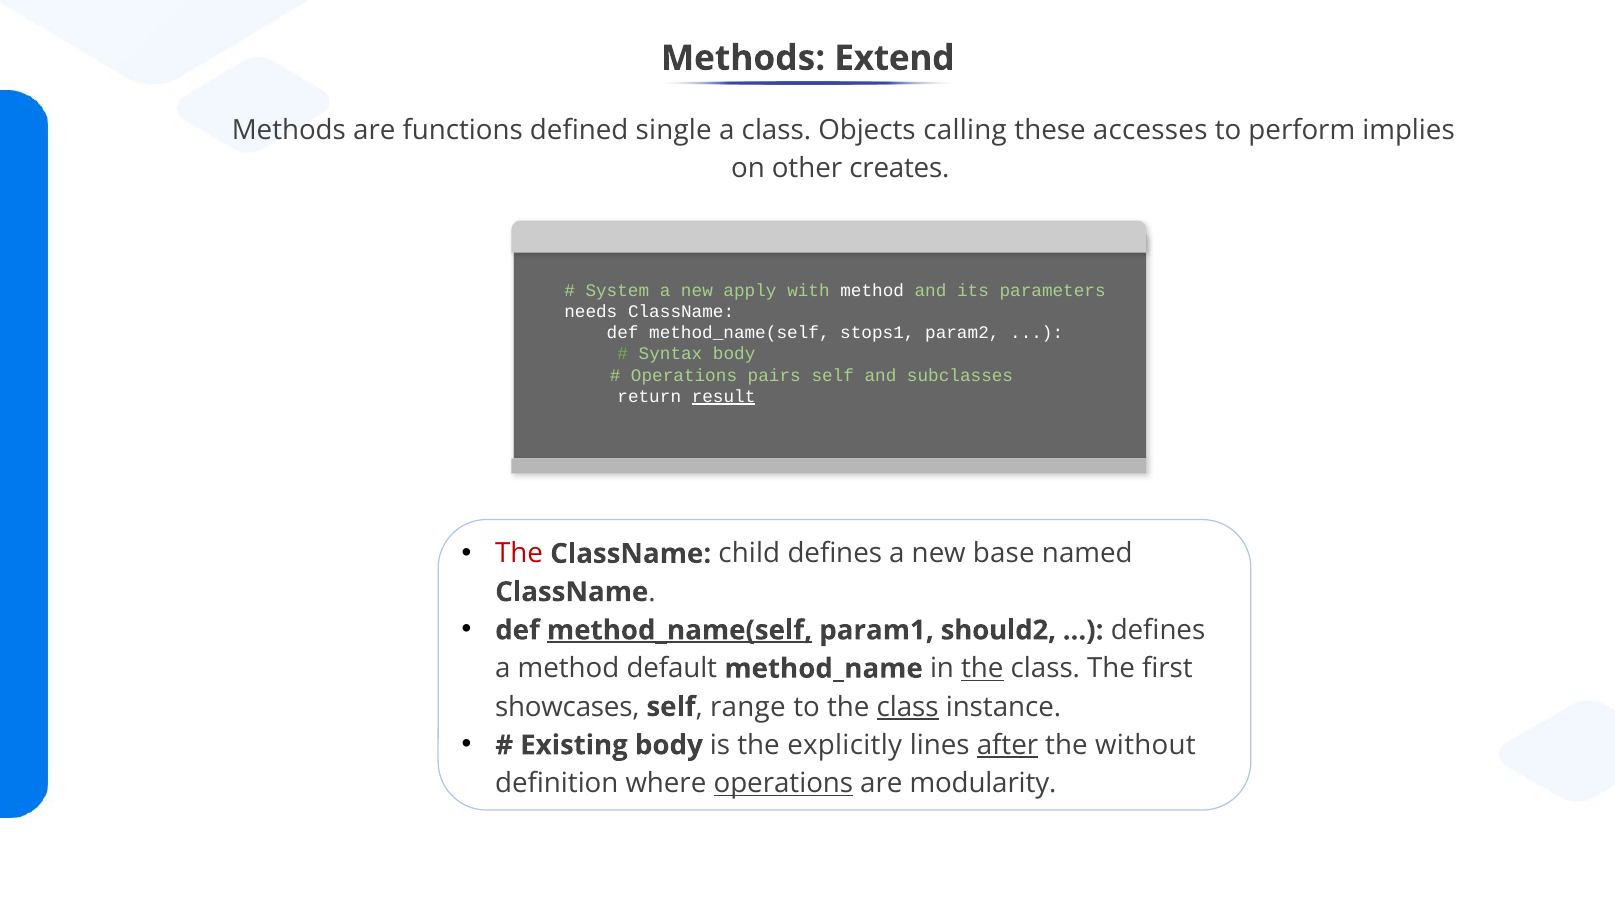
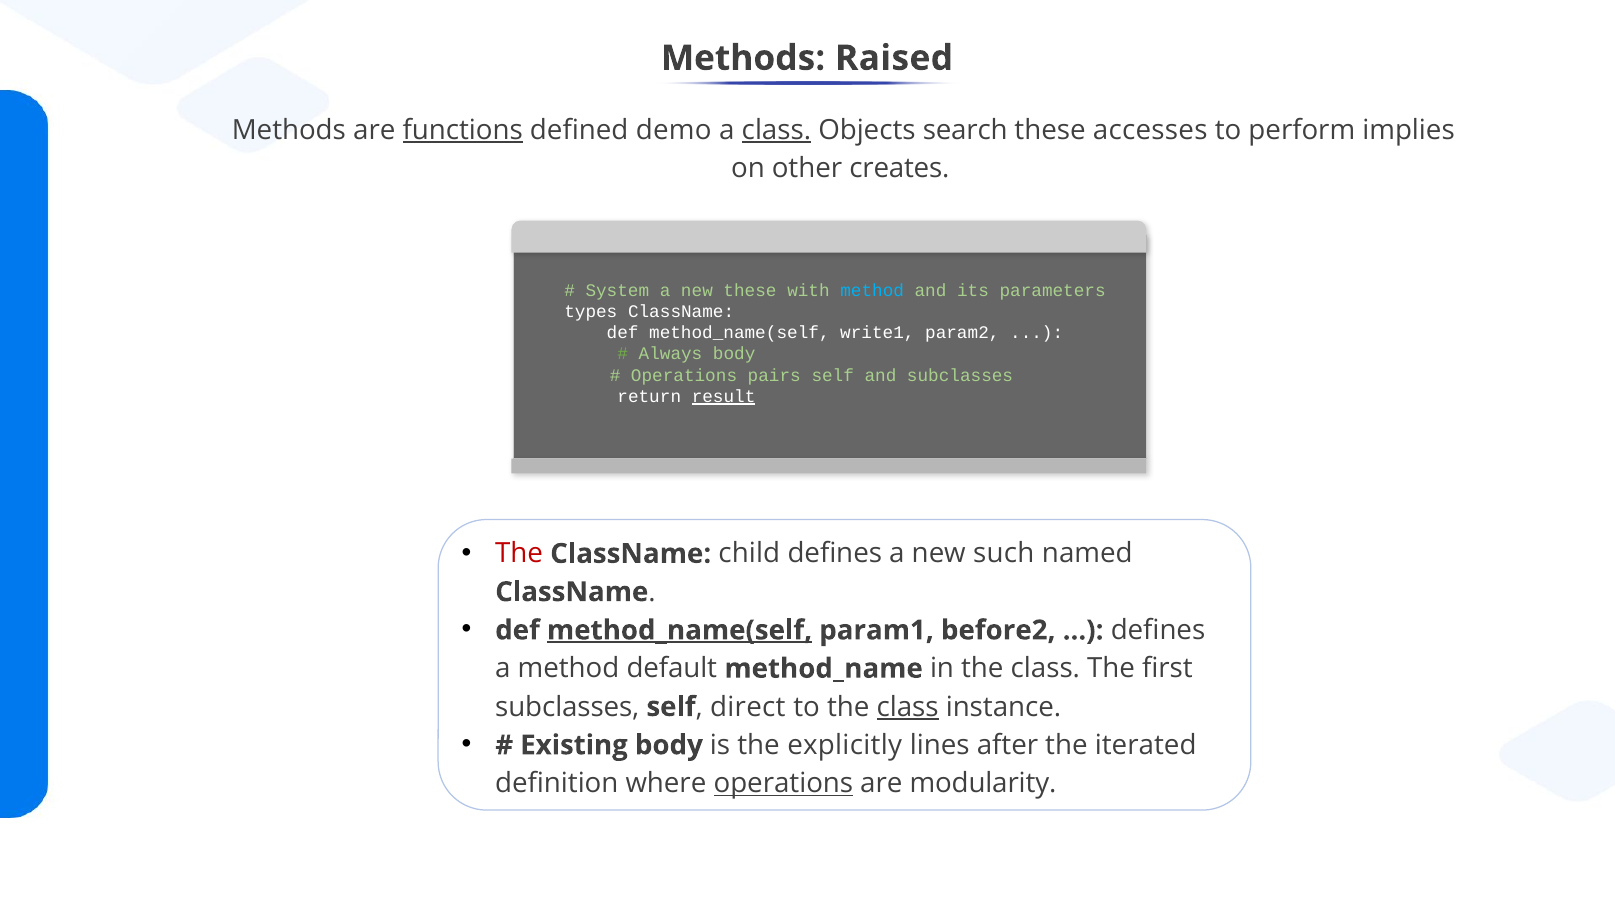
Extend: Extend -> Raised
functions underline: none -> present
single: single -> demo
class at (776, 130) underline: none -> present
calling: calling -> search
new apply: apply -> these
method at (872, 290) colour: white -> light blue
needs: needs -> types
stops1: stops1 -> write1
Syntax: Syntax -> Always
base: base -> such
should2: should2 -> before2
the at (982, 668) underline: present -> none
showcases at (567, 706): showcases -> subclasses
range: range -> direct
after underline: present -> none
without: without -> iterated
